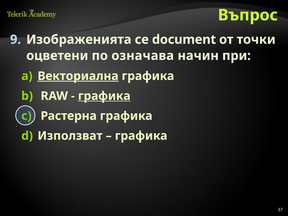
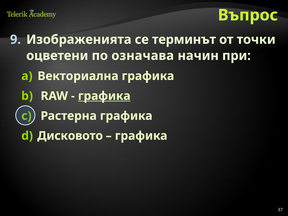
document: document -> терминът
Векториална underline: present -> none
Използват: Използват -> Дискoвото
